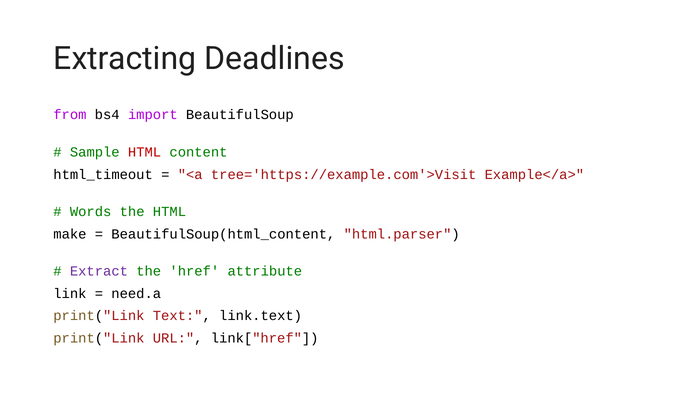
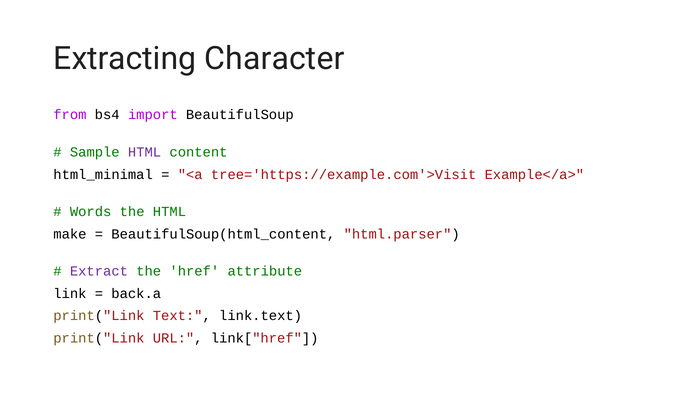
Deadlines: Deadlines -> Character
HTML at (145, 152) colour: red -> purple
html_timeout: html_timeout -> html_minimal
need.a: need.a -> back.a
